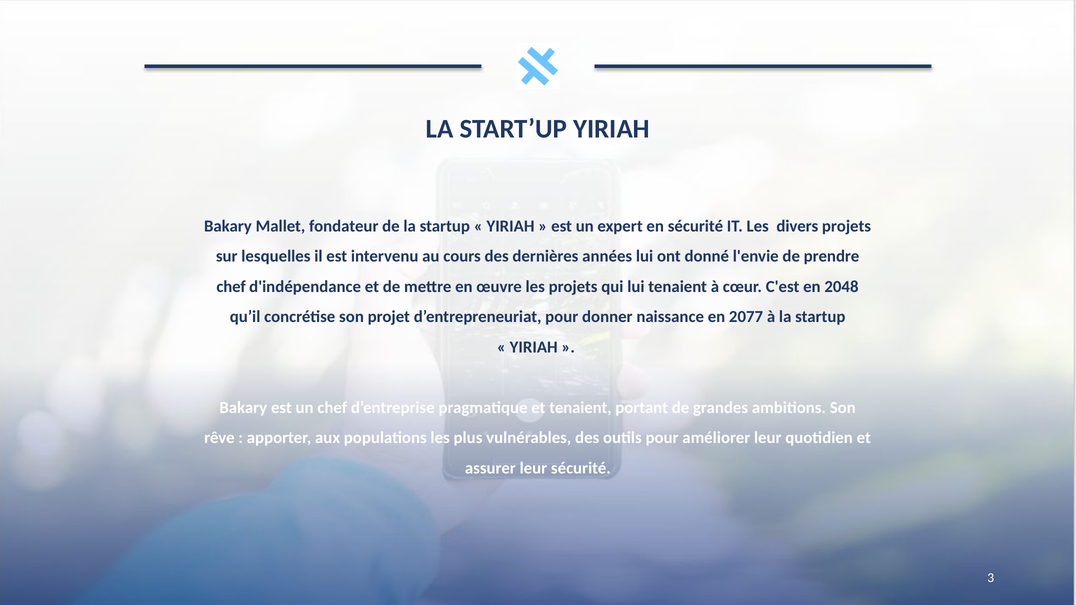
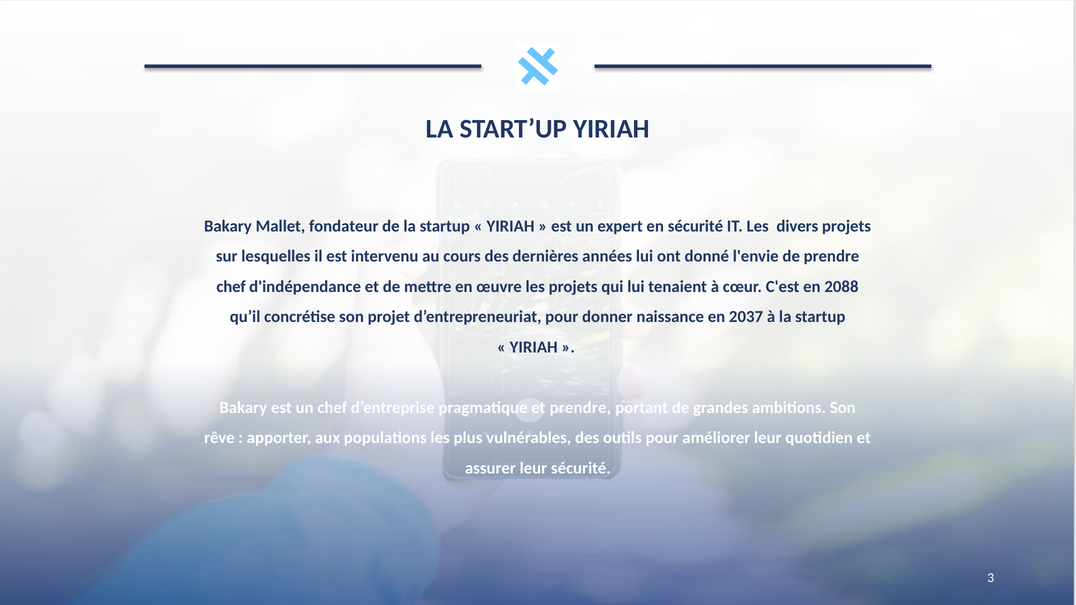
2048: 2048 -> 2088
2077: 2077 -> 2037
et tenaient: tenaient -> prendre
